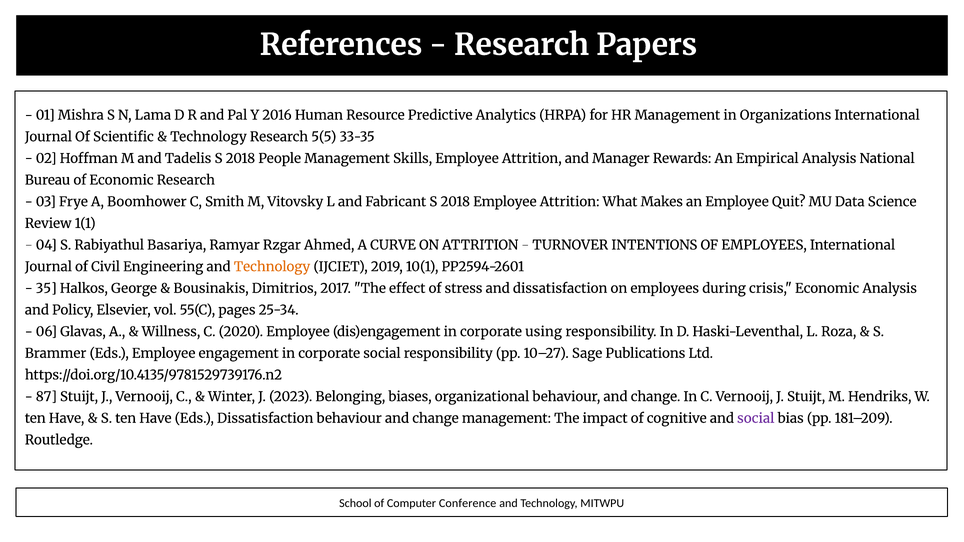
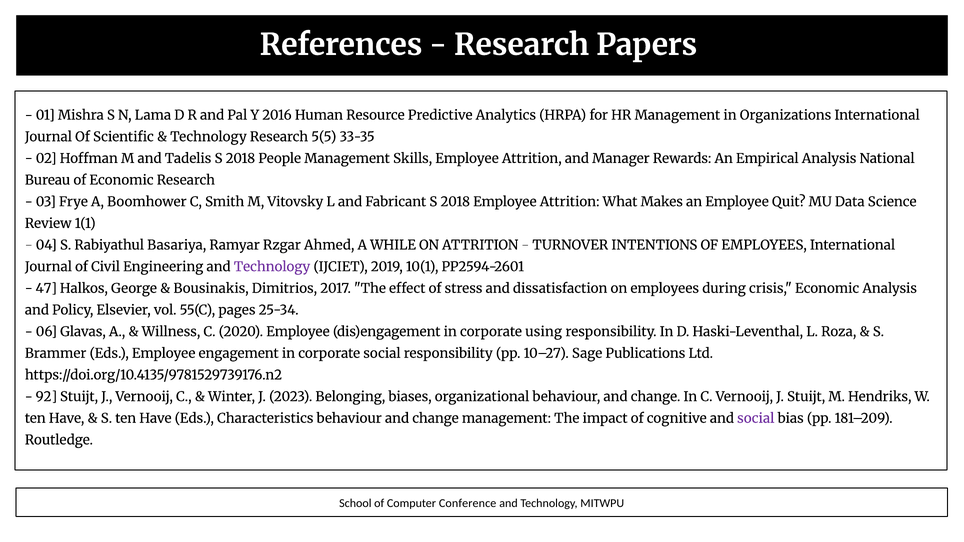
CURVE: CURVE -> WHILE
Technology at (272, 267) colour: orange -> purple
35: 35 -> 47
87: 87 -> 92
Eds Dissatisfaction: Dissatisfaction -> Characteristics
